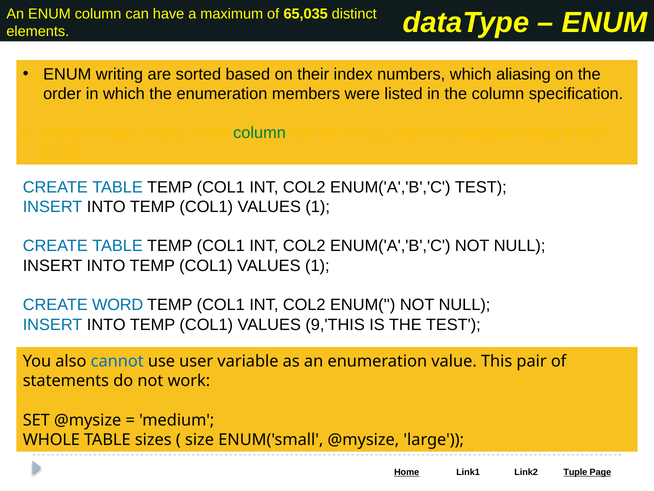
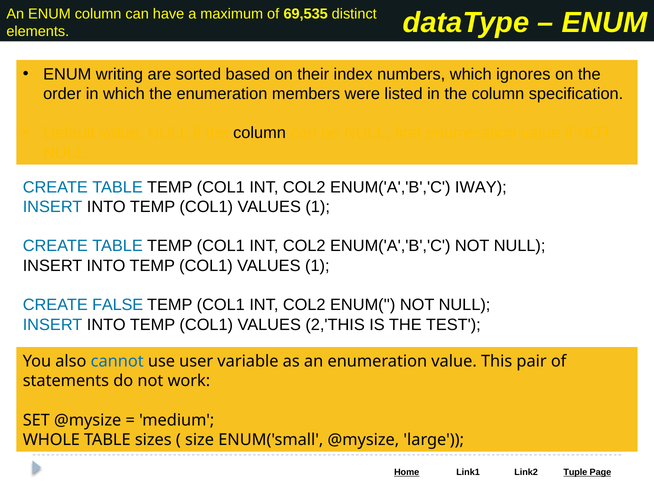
65,035: 65,035 -> 69,535
aliasing: aliasing -> ignores
column at (260, 133) colour: green -> black
ENUM('A','B','C TEST: TEST -> IWAY
WORD: WORD -> FALSE
9,'THIS: 9,'THIS -> 2,'THIS
